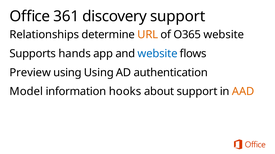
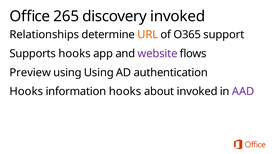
361: 361 -> 265
discovery support: support -> invoked
O365 website: website -> support
Supports hands: hands -> hooks
website at (158, 54) colour: blue -> purple
Model at (26, 92): Model -> Hooks
about support: support -> invoked
AAD colour: orange -> purple
